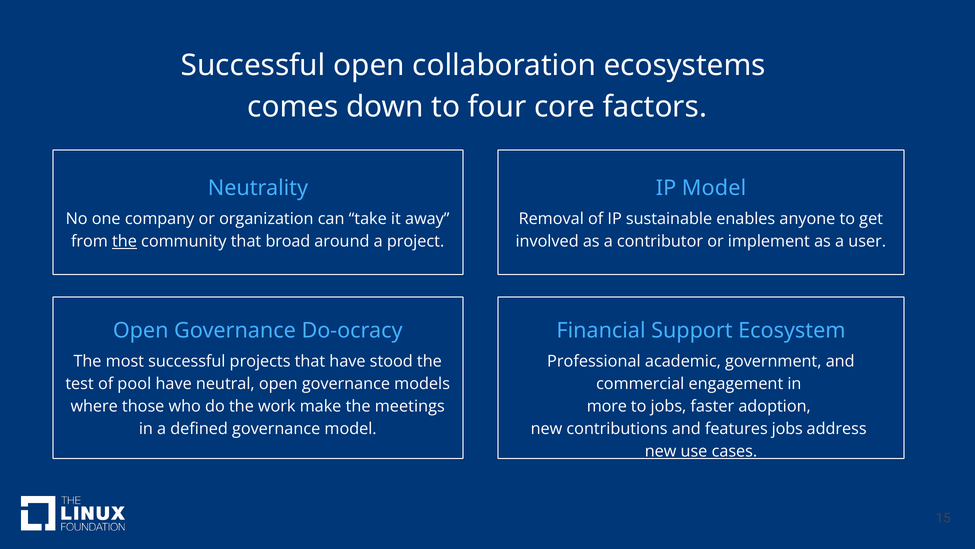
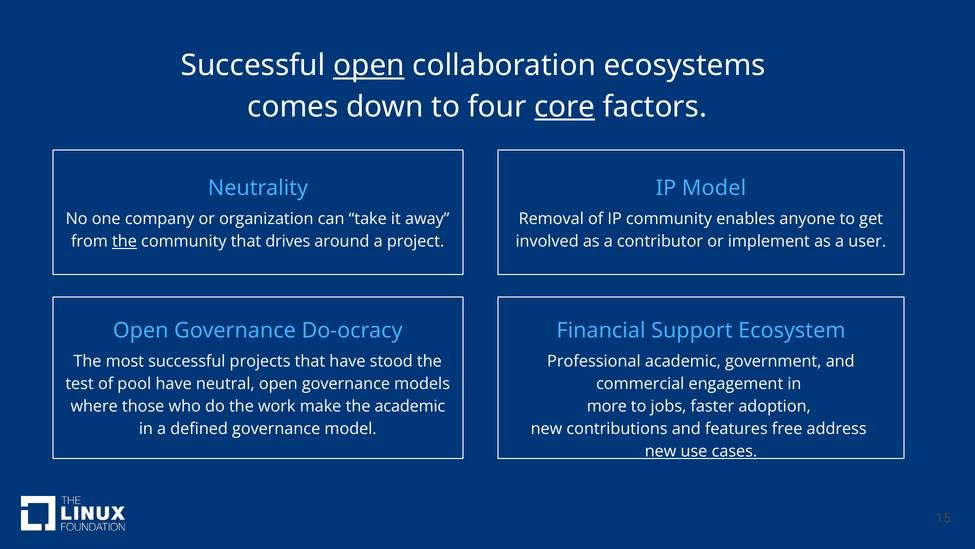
open at (369, 65) underline: none -> present
core underline: none -> present
IP sustainable: sustainable -> community
broad: broad -> drives
the meetings: meetings -> academic
features jobs: jobs -> free
